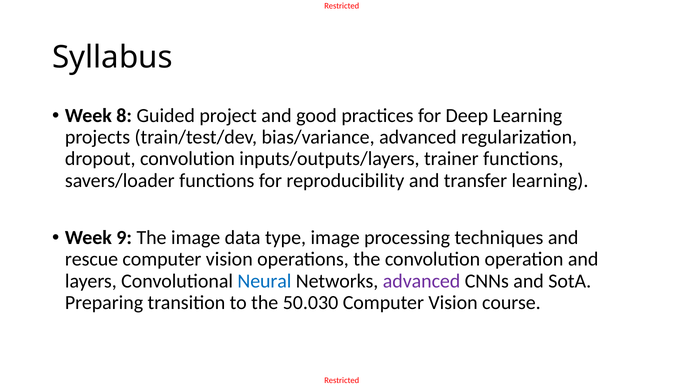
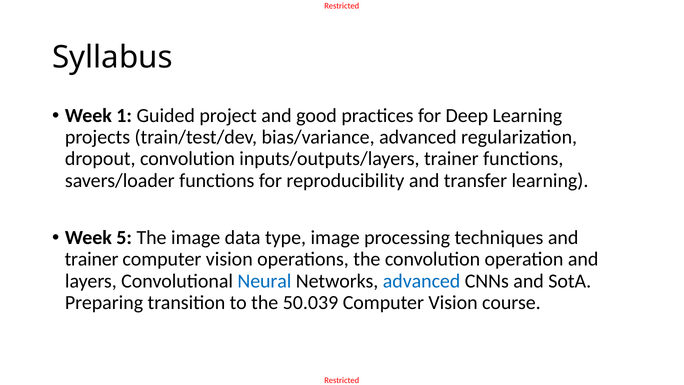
8: 8 -> 1
9: 9 -> 5
rescue at (92, 259): rescue -> trainer
advanced at (422, 281) colour: purple -> blue
50.030: 50.030 -> 50.039
